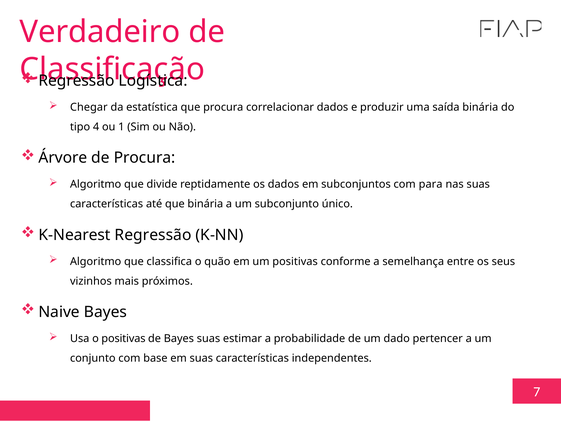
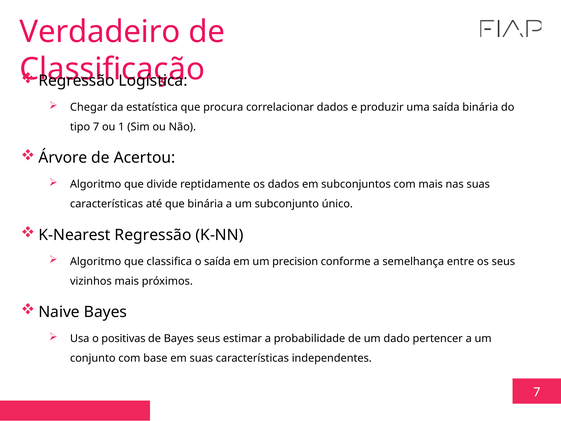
tipo 4: 4 -> 7
de Procura: Procura -> Acertou
com para: para -> mais
o quão: quão -> saída
um positivas: positivas -> precision
Bayes suas: suas -> seus
